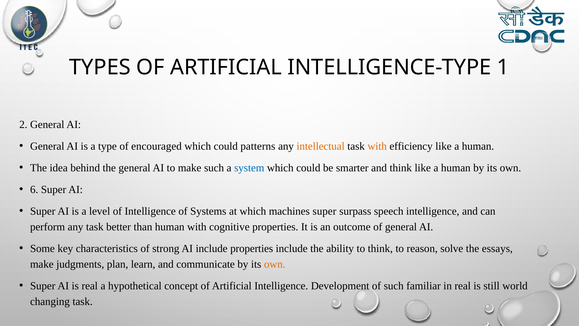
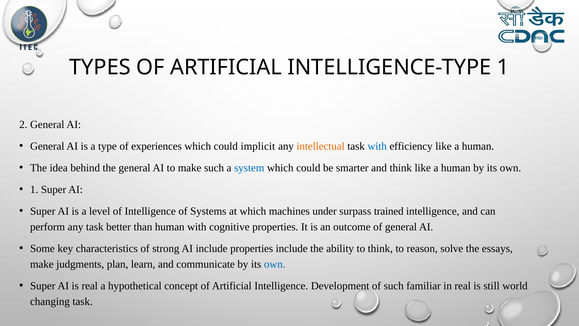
encouraged: encouraged -> experiences
patterns: patterns -> implicit
with at (377, 146) colour: orange -> blue
6 at (34, 189): 6 -> 1
machines super: super -> under
speech: speech -> trained
own at (275, 264) colour: orange -> blue
